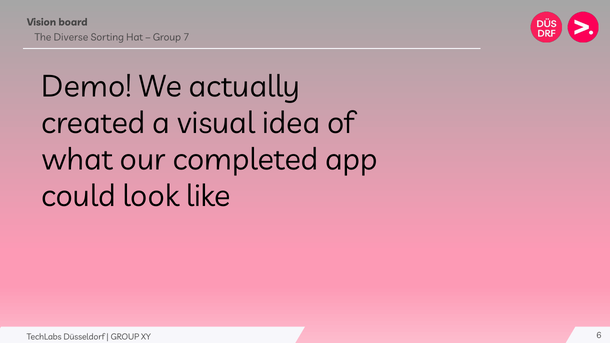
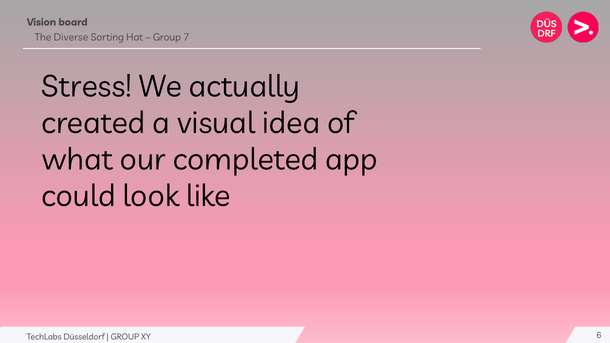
Demo: Demo -> Stress
